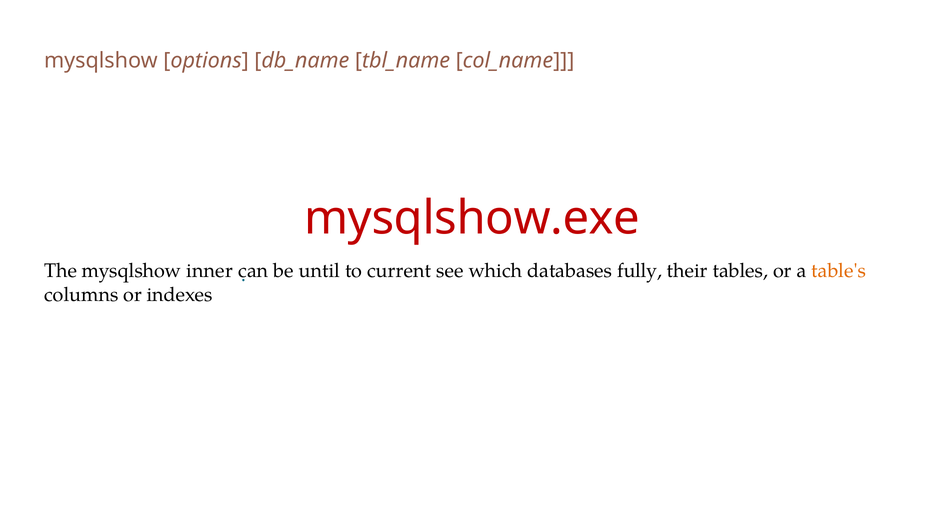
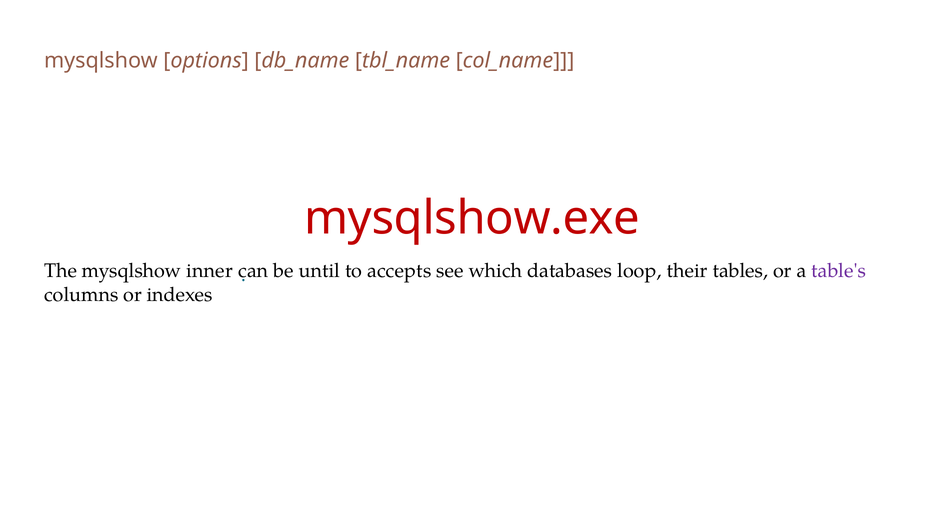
current: current -> accepts
fully: fully -> loop
table's colour: orange -> purple
